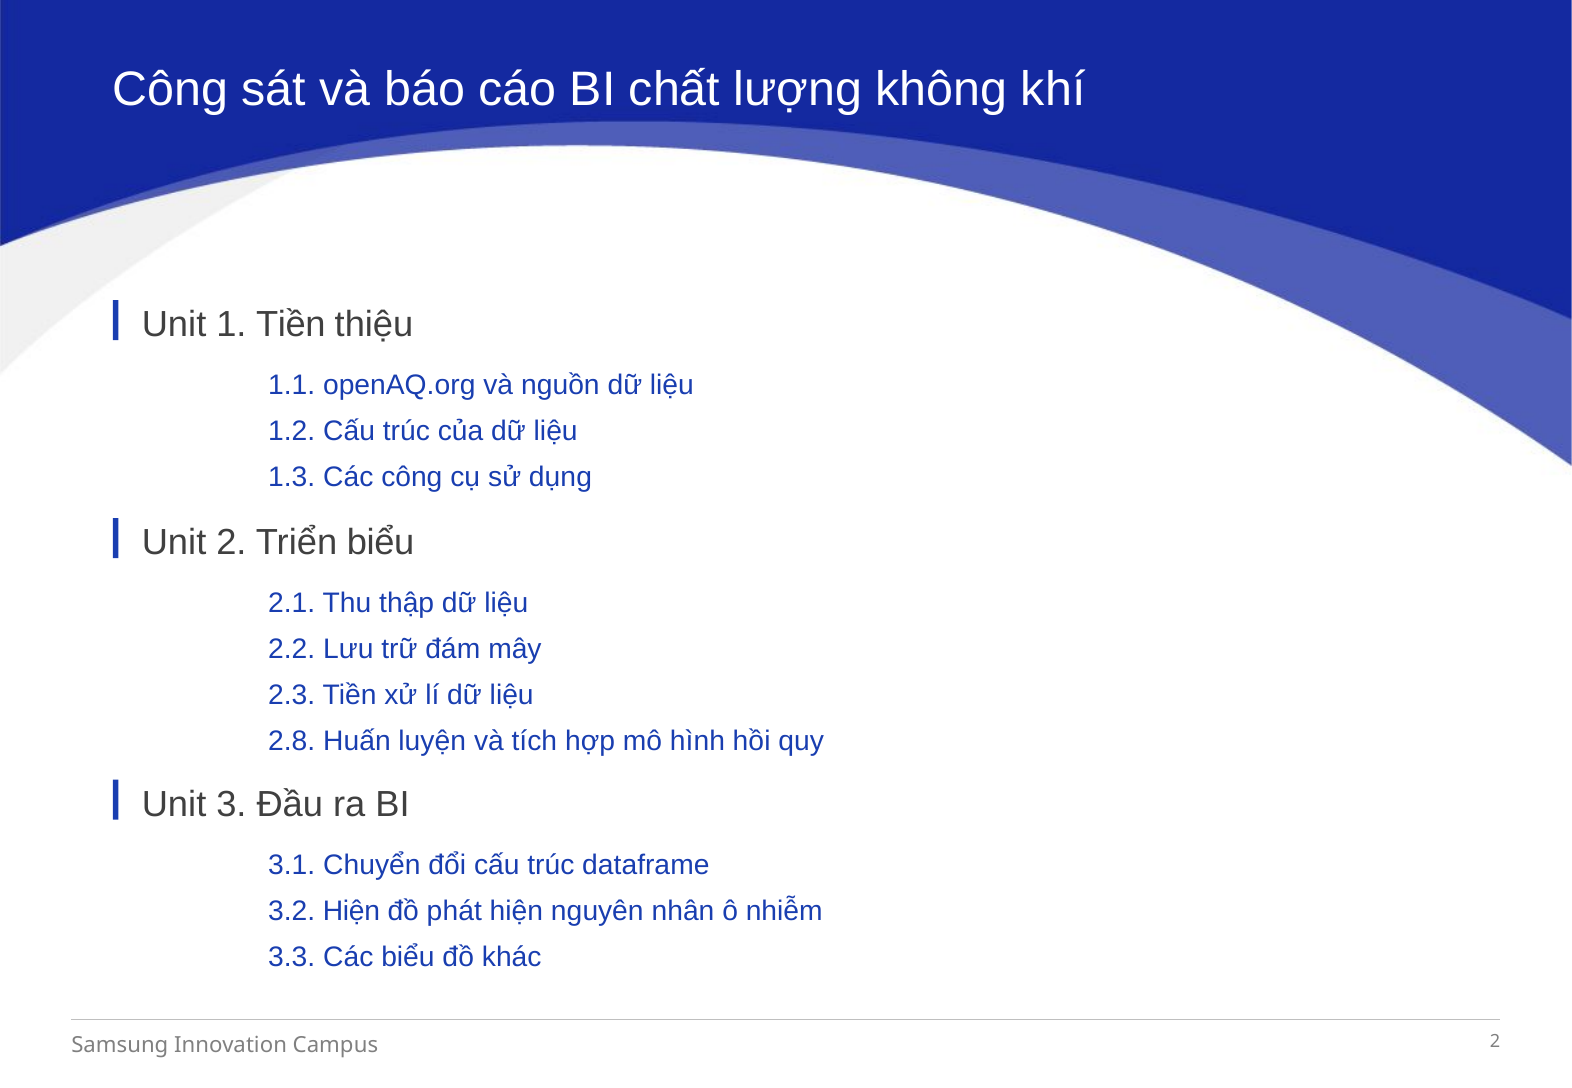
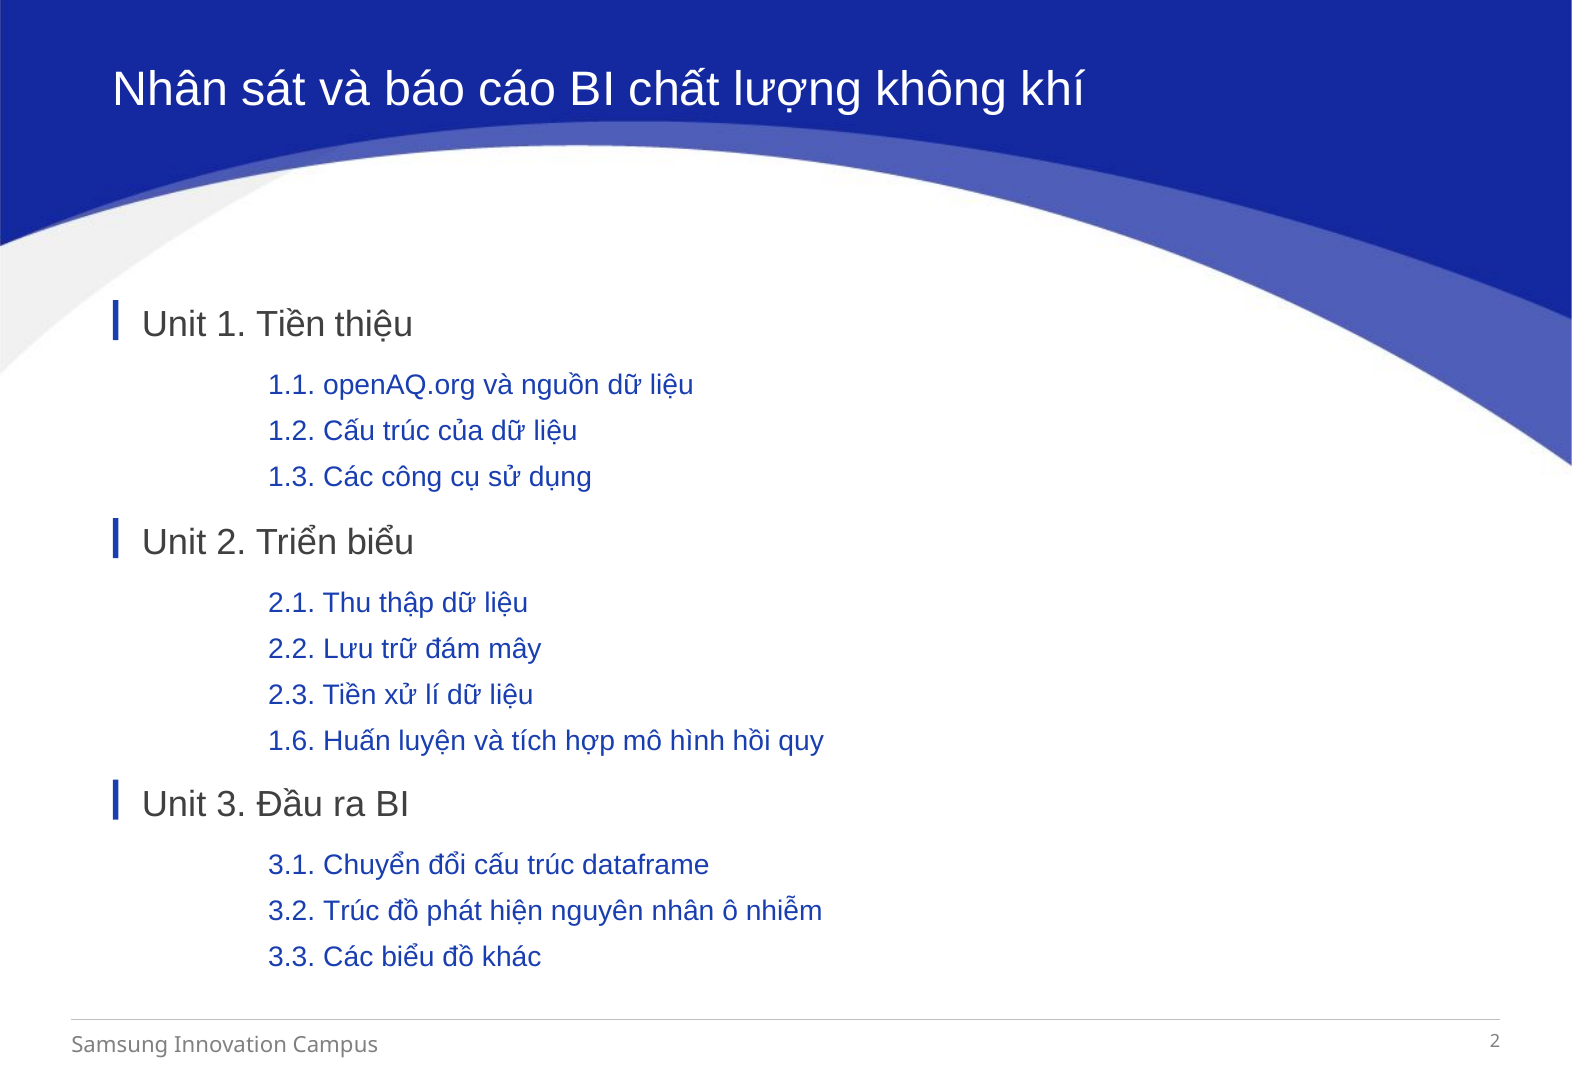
Công at (171, 89): Công -> Nhân
2.8: 2.8 -> 1.6
3.2 Hiện: Hiện -> Trúc
